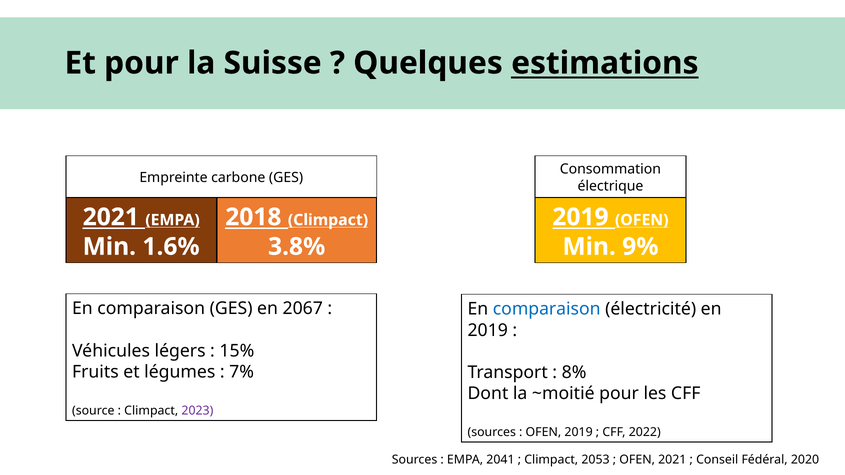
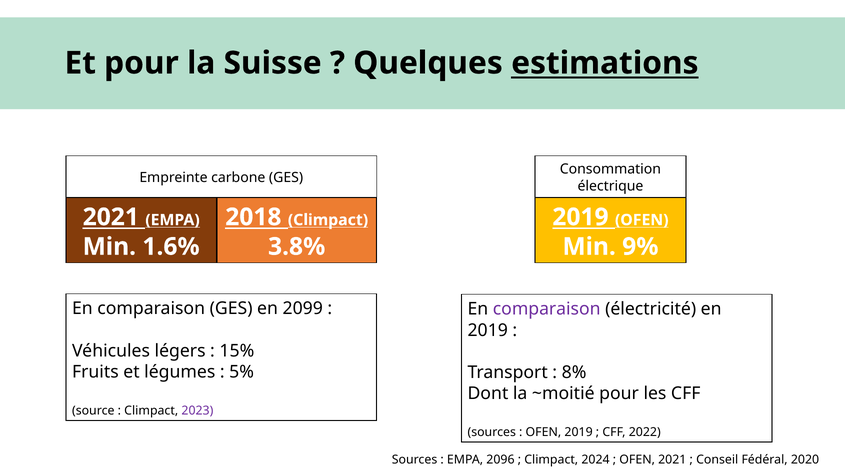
2067: 2067 -> 2099
comparaison at (547, 309) colour: blue -> purple
7%: 7% -> 5%
2041: 2041 -> 2096
2053: 2053 -> 2024
